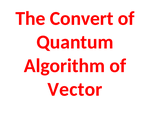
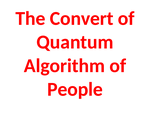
Vector: Vector -> People
